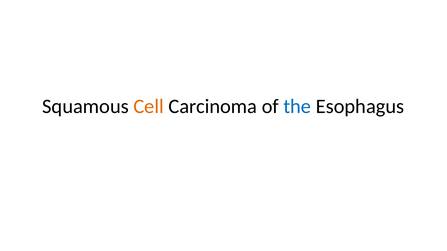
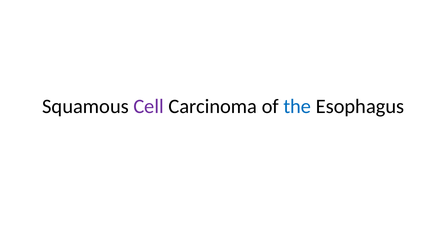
Cell colour: orange -> purple
